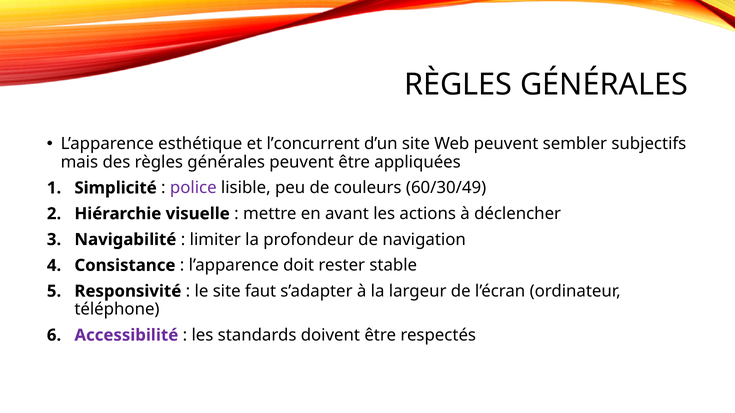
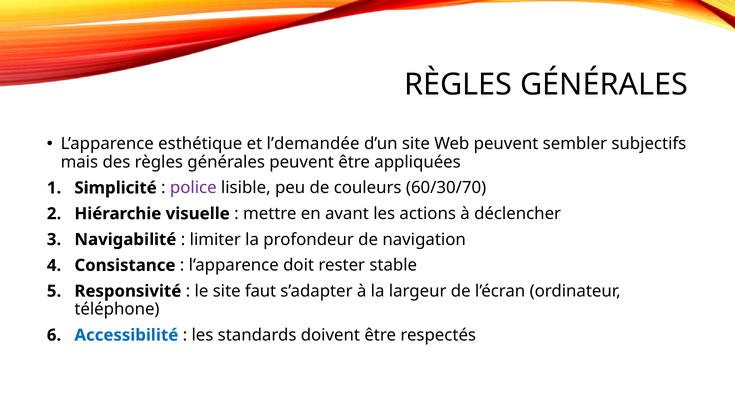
l’concurrent: l’concurrent -> l’demandée
60/30/49: 60/30/49 -> 60/30/70
Accessibilité colour: purple -> blue
